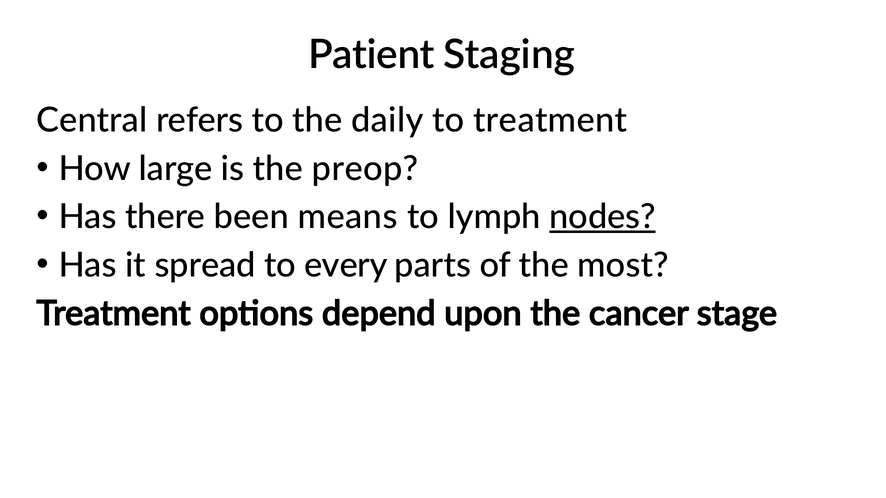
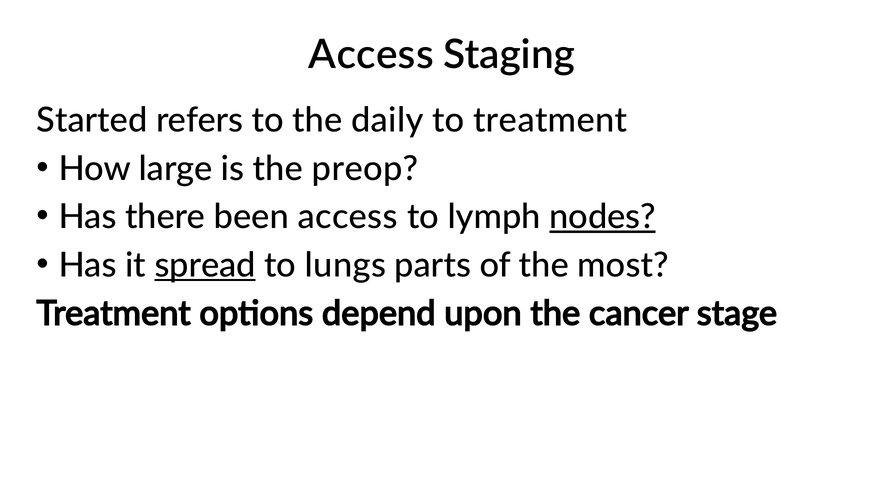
Patient at (371, 55): Patient -> Access
Central: Central -> Started
been means: means -> access
spread underline: none -> present
every: every -> lungs
